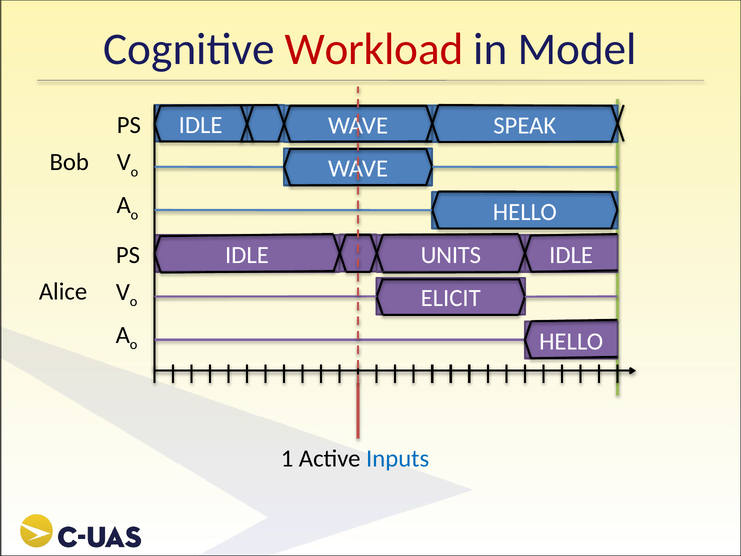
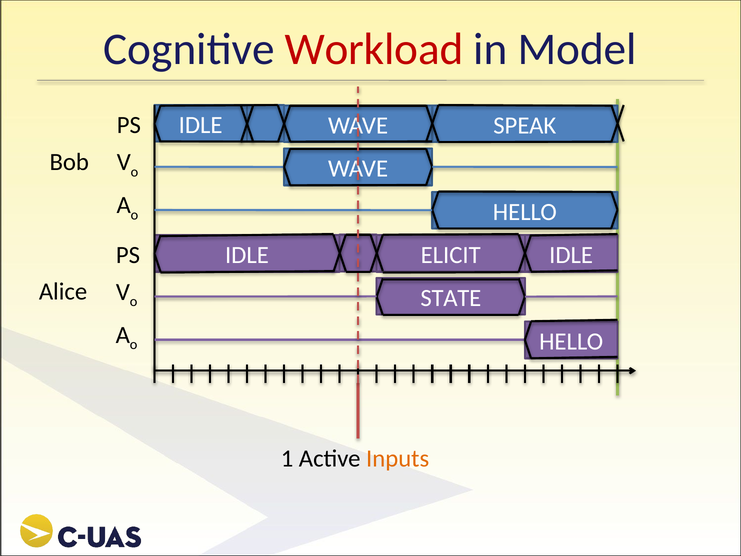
UNITS: UNITS -> ELICIT
ELICIT: ELICIT -> STATE
Inputs colour: blue -> orange
